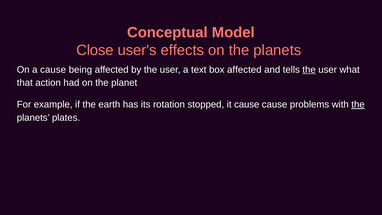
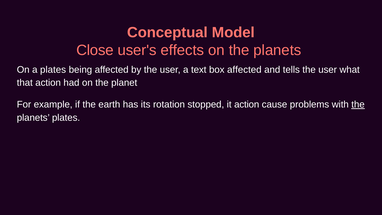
a cause: cause -> plates
the at (309, 70) underline: present -> none
it cause: cause -> action
